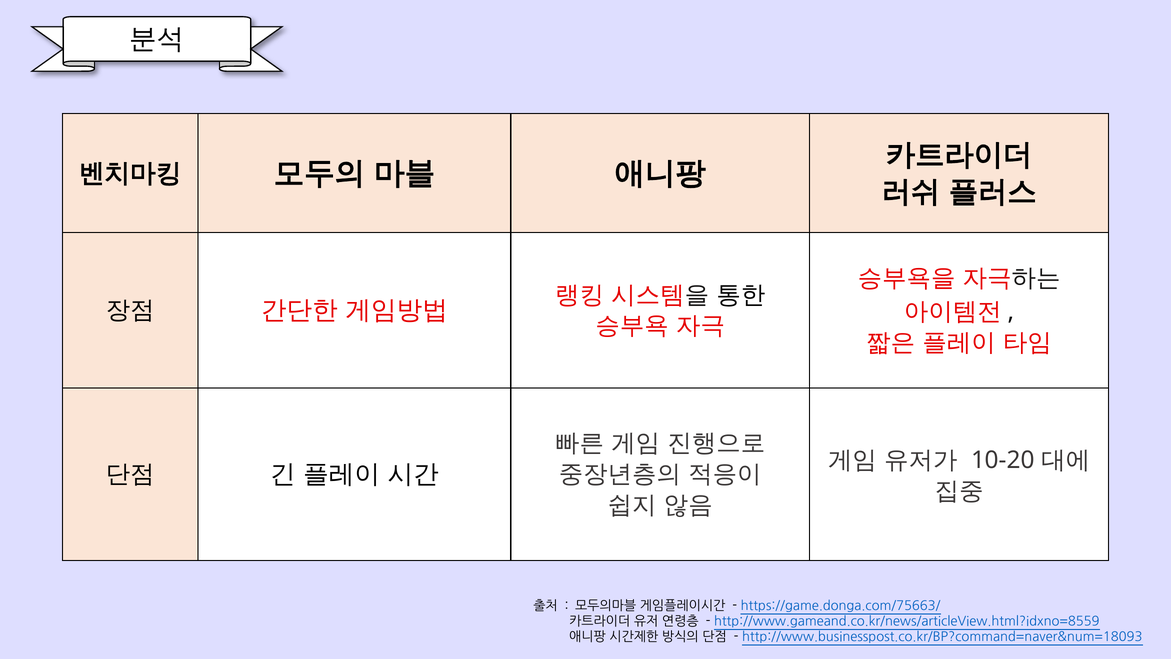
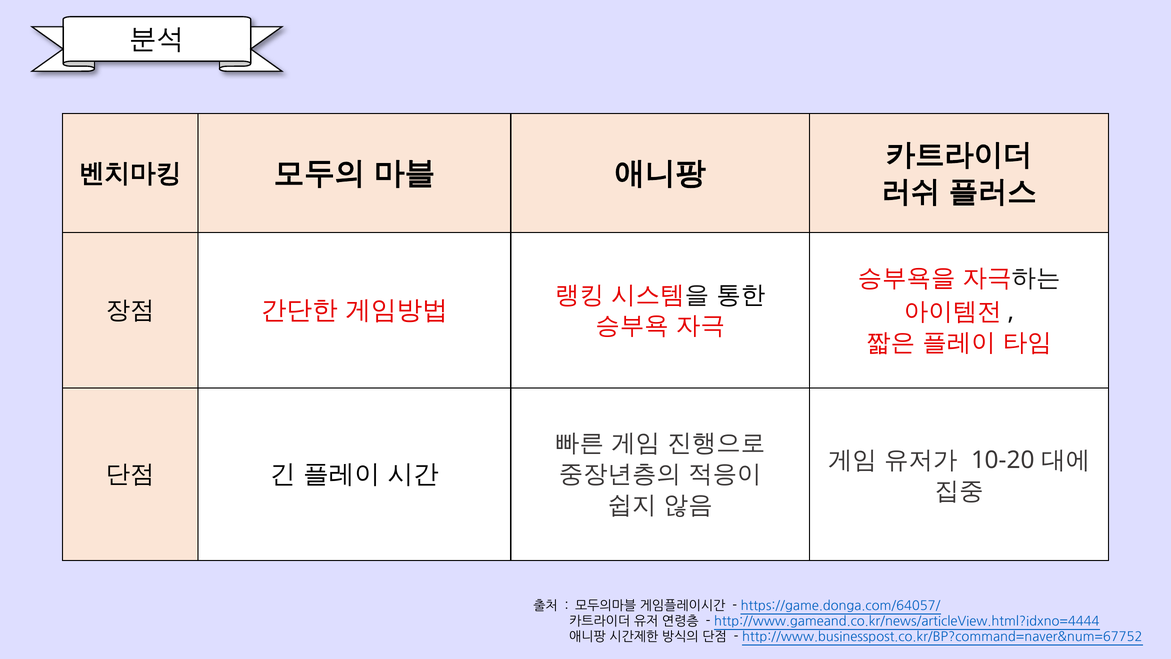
https://game.donga.com/75663/: https://game.donga.com/75663/ -> https://game.donga.com/64057/
http://www.gameand.co.kr/news/articleView.html?idxno=8559: http://www.gameand.co.kr/news/articleView.html?idxno=8559 -> http://www.gameand.co.kr/news/articleView.html?idxno=4444
http://www.businesspost.co.kr/BP?command=naver&num=18093: http://www.businesspost.co.kr/BP?command=naver&num=18093 -> http://www.businesspost.co.kr/BP?command=naver&num=67752
